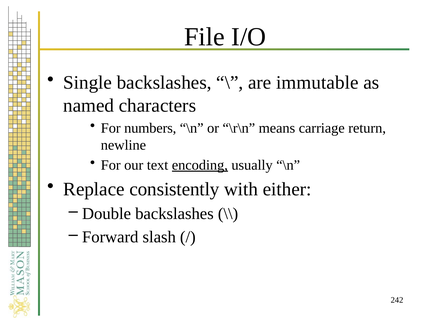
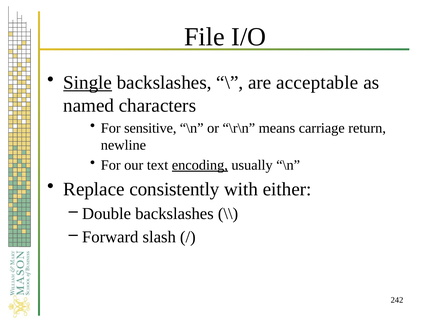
Single underline: none -> present
immutable: immutable -> acceptable
numbers: numbers -> sensitive
